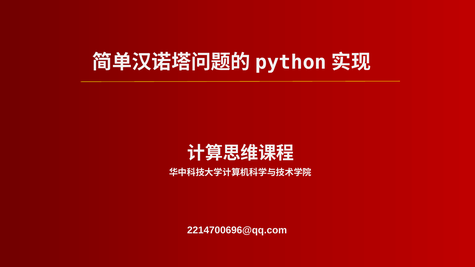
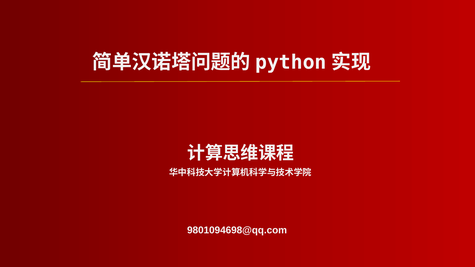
2214700696@qq.com: 2214700696@qq.com -> 9801094698@qq.com
